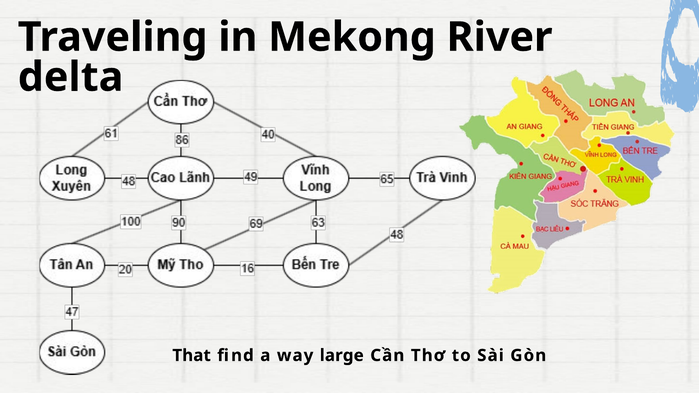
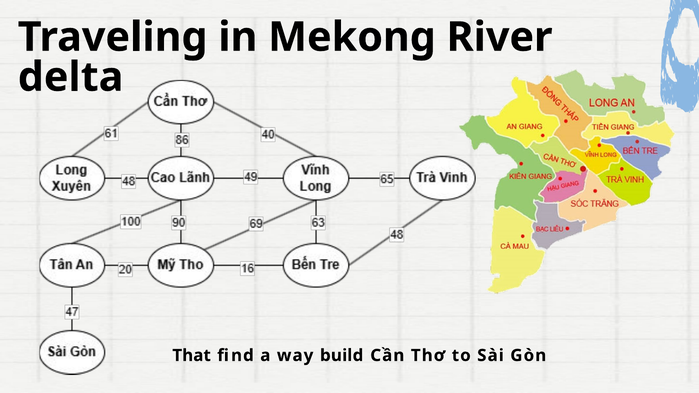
large: large -> build
